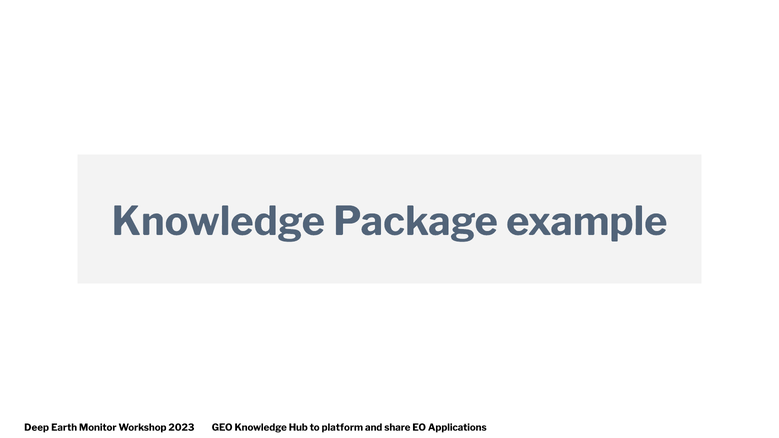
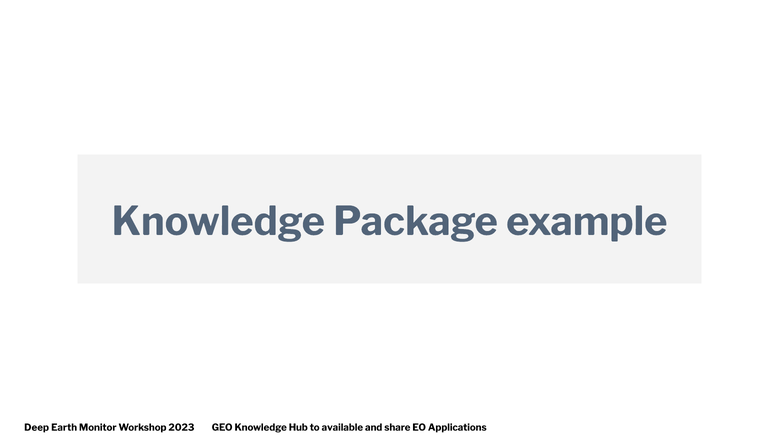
platform: platform -> available
